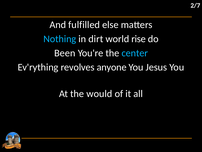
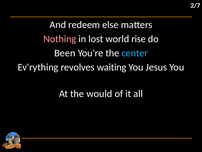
fulfilled: fulfilled -> redeem
Nothing colour: light blue -> pink
dirt: dirt -> lost
anyone: anyone -> waiting
